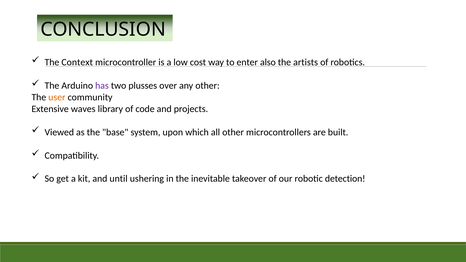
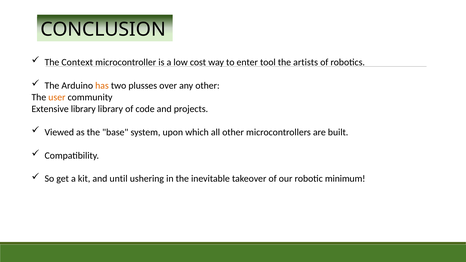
also: also -> tool
has colour: purple -> orange
Extensive waves: waves -> library
detection: detection -> minimum
